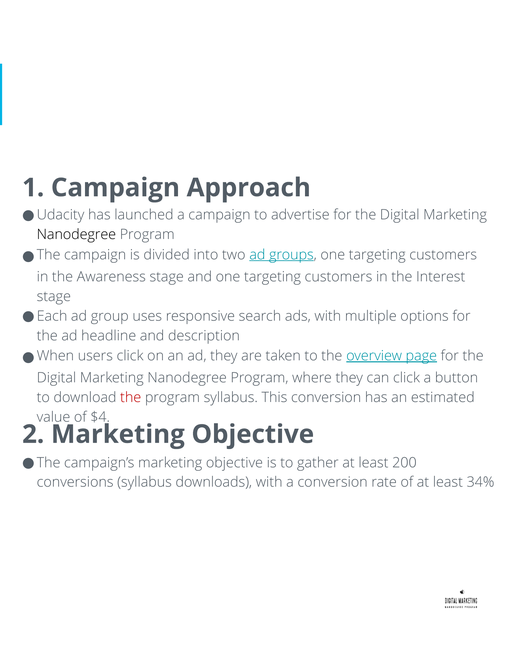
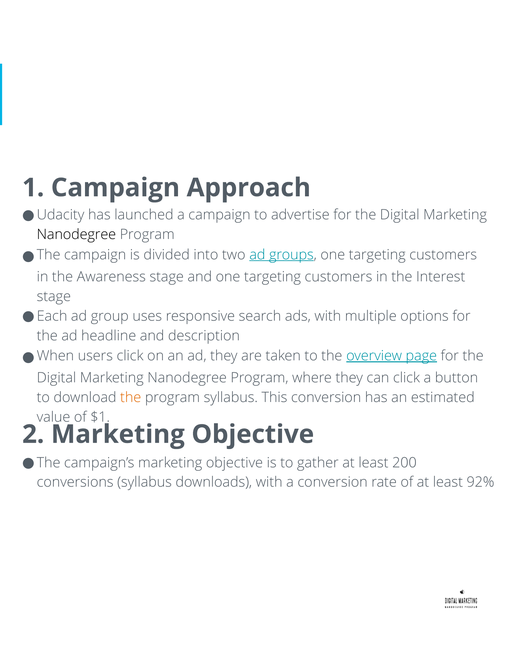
the at (131, 397) colour: red -> orange
$4: $4 -> $1
34%: 34% -> 92%
